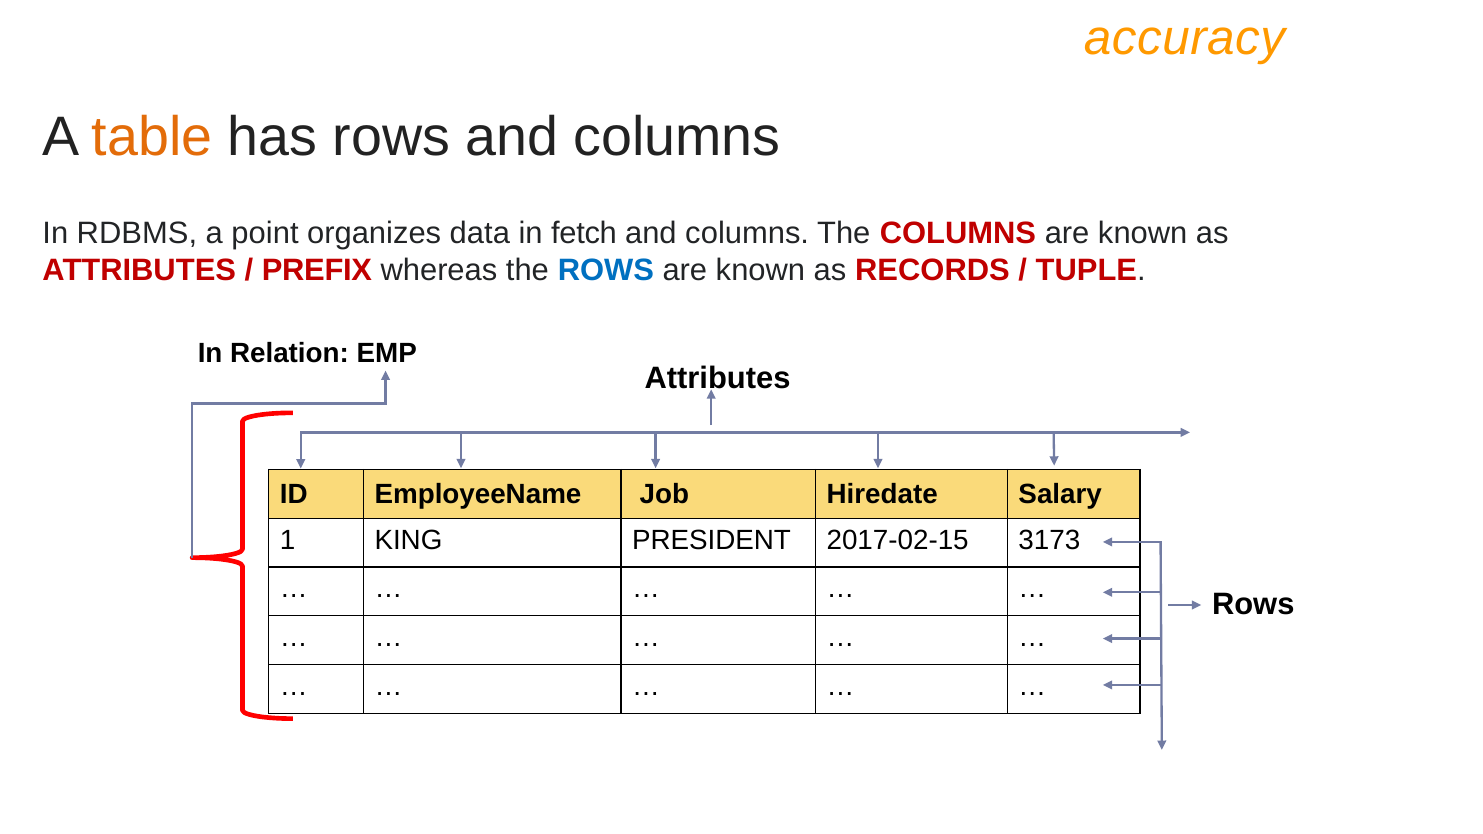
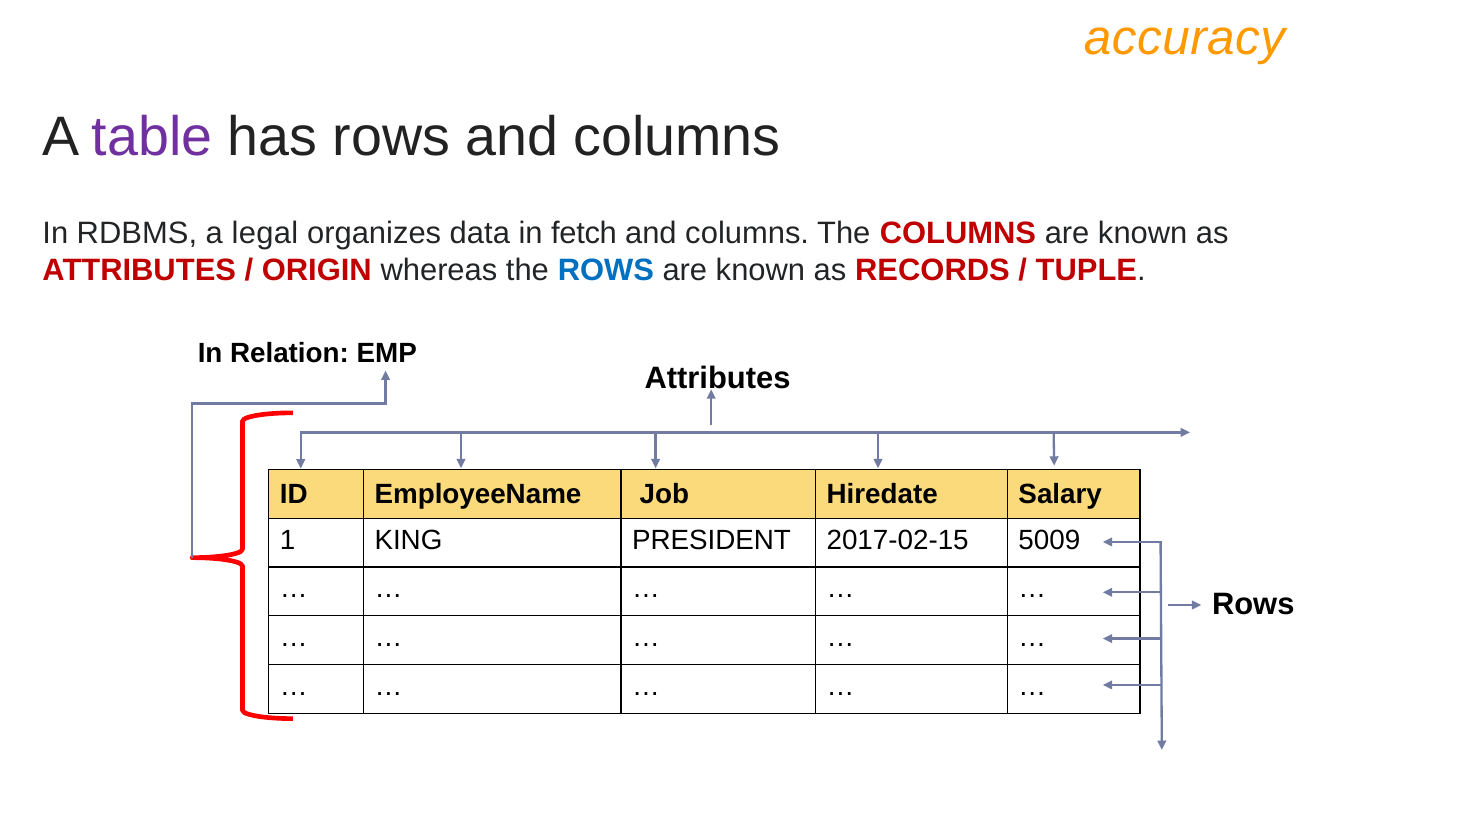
table colour: orange -> purple
point: point -> legal
PREFIX: PREFIX -> ORIGIN
3173: 3173 -> 5009
